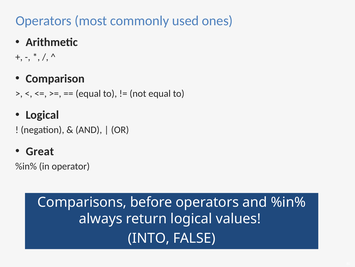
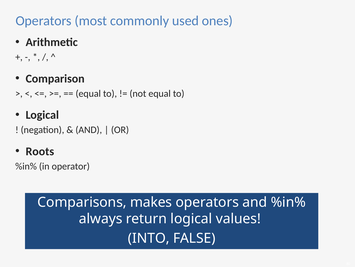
Great: Great -> Roots
before: before -> makes
